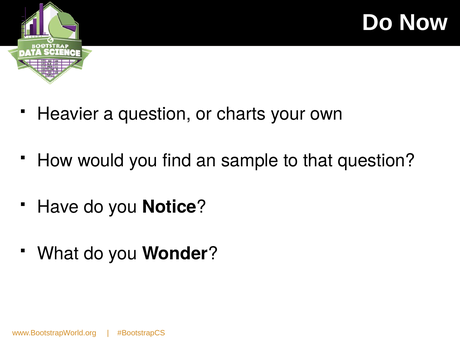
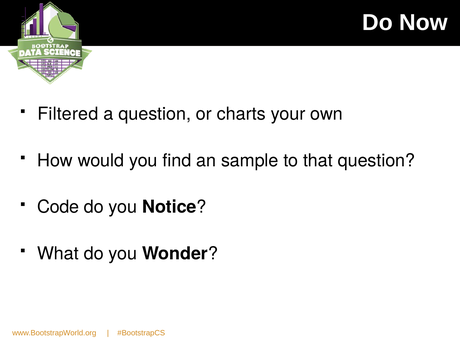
Heavier: Heavier -> Filtered
Have: Have -> Code
